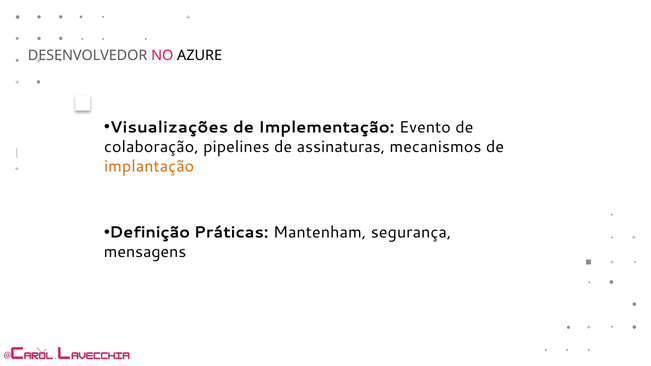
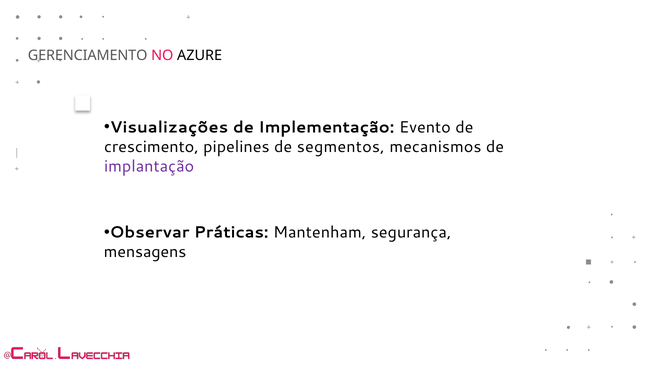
DESENVOLVEDOR: DESENVOLVEDOR -> GERENCIAMENTO
colaboração: colaboração -> crescimento
assinaturas: assinaturas -> segmentos
implantação colour: orange -> purple
Definição: Definição -> Observar
